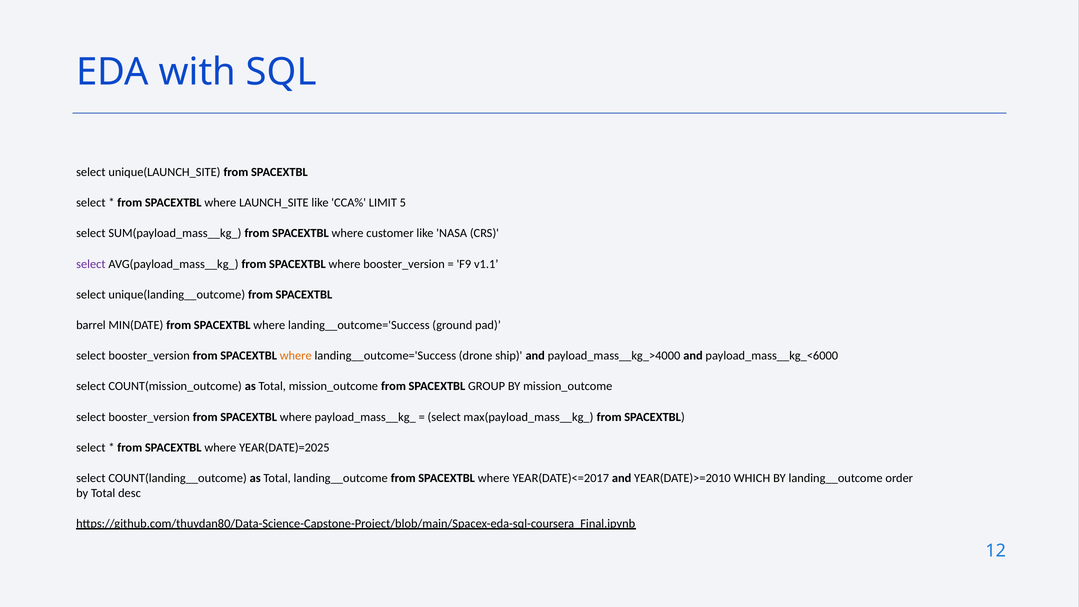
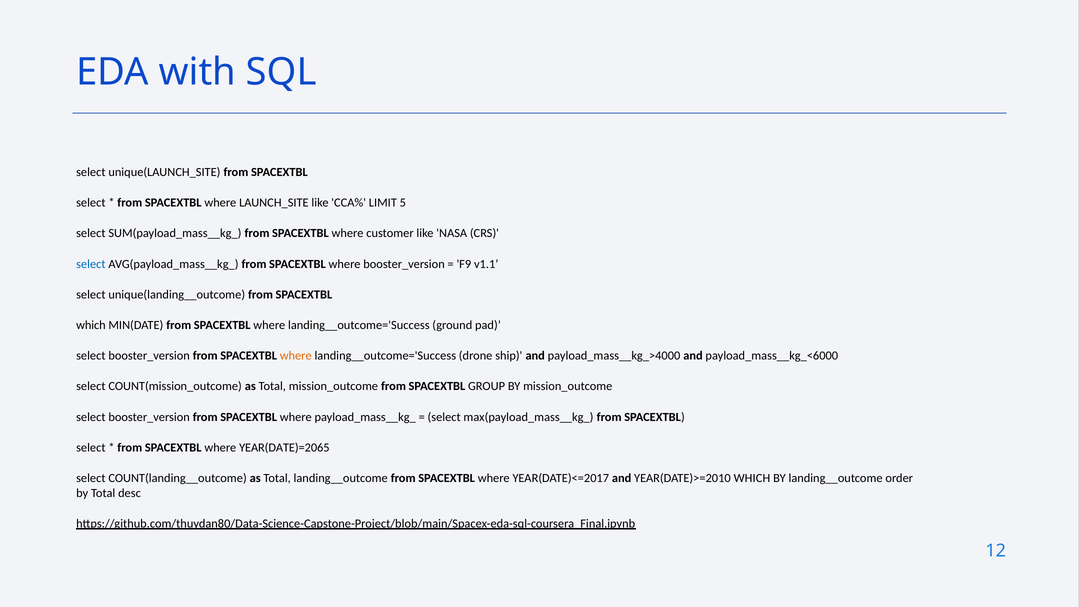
select at (91, 264) colour: purple -> blue
barrel at (91, 325): barrel -> which
YEAR(DATE)=2025: YEAR(DATE)=2025 -> YEAR(DATE)=2065
